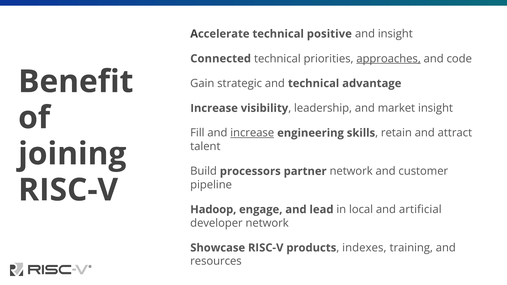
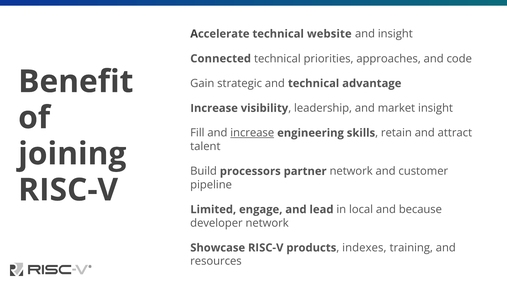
positive: positive -> website
approaches underline: present -> none
Hadoop: Hadoop -> Limited
artificial: artificial -> because
